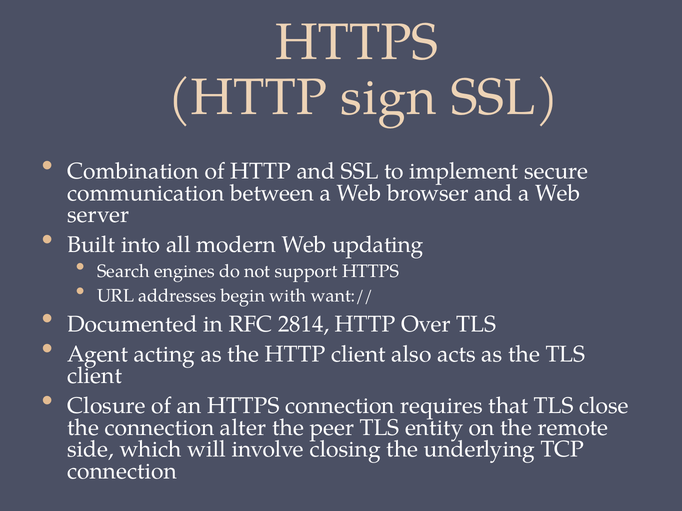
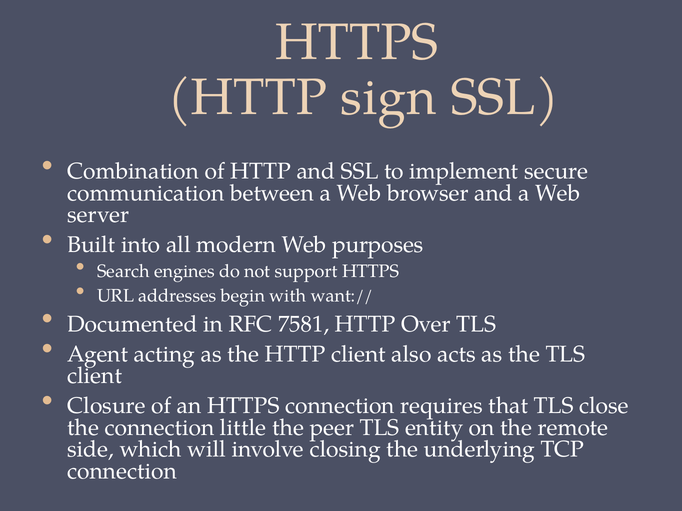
updating: updating -> purposes
2814: 2814 -> 7581
alter: alter -> little
